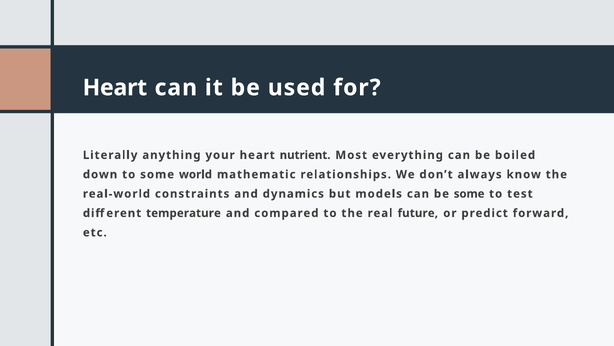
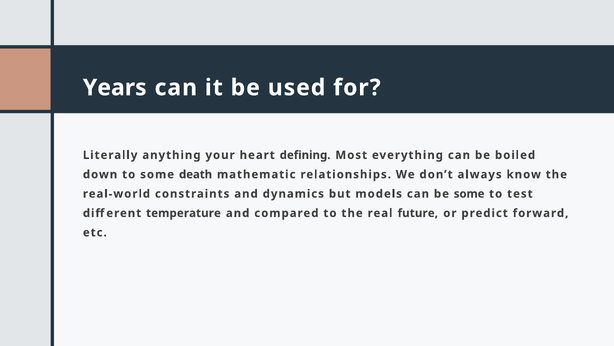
Heart at (115, 87): Heart -> Years
nutrient: nutrient -> defining
world: world -> death
